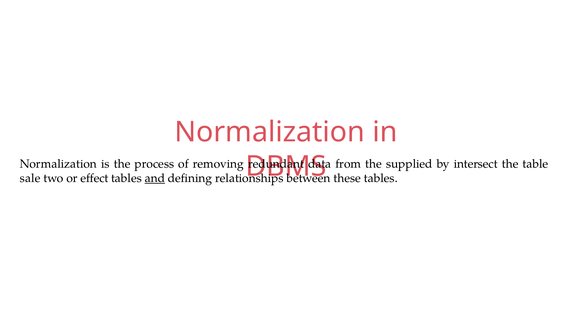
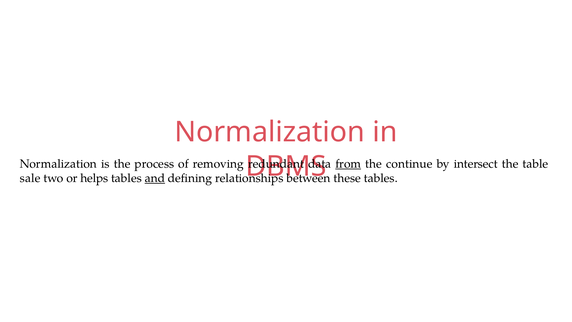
from underline: none -> present
supplied: supplied -> continue
effect: effect -> helps
